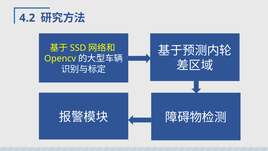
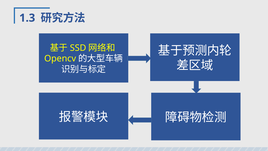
4.2: 4.2 -> 1.3
